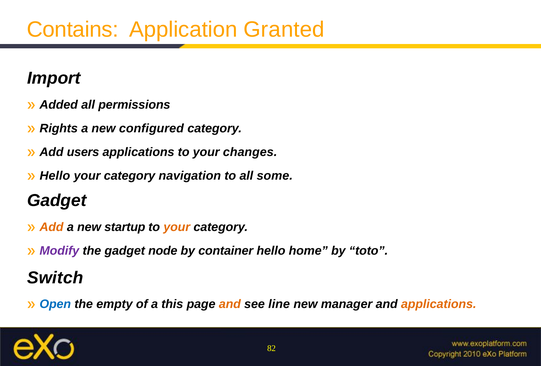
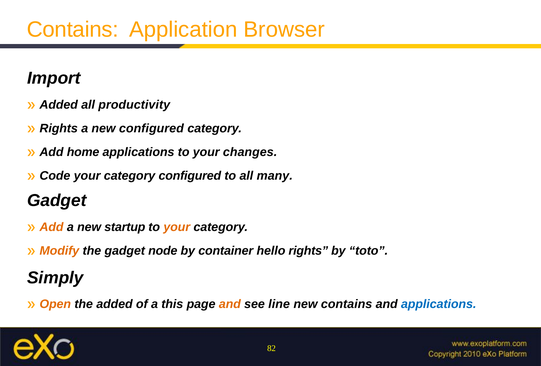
Granted: Granted -> Browser
permissions: permissions -> productivity
users: users -> home
Hello at (55, 176): Hello -> Code
category navigation: navigation -> configured
some: some -> many
Modify colour: purple -> orange
hello home: home -> rights
Switch: Switch -> Simply
Open colour: blue -> orange
the empty: empty -> added
new manager: manager -> contains
applications at (439, 305) colour: orange -> blue
